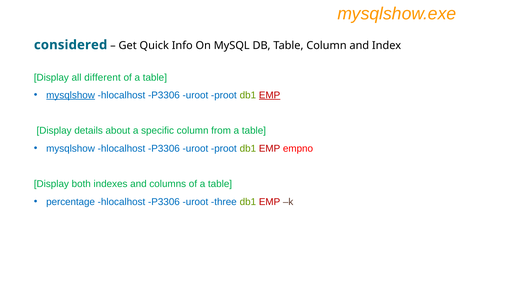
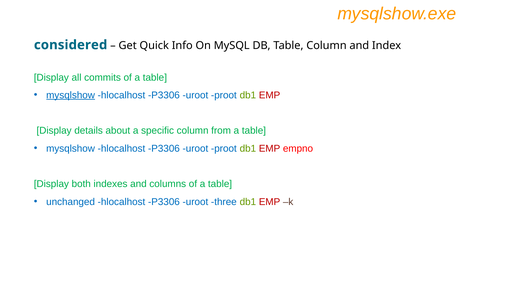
different: different -> commits
EMP at (270, 95) underline: present -> none
percentage: percentage -> unchanged
